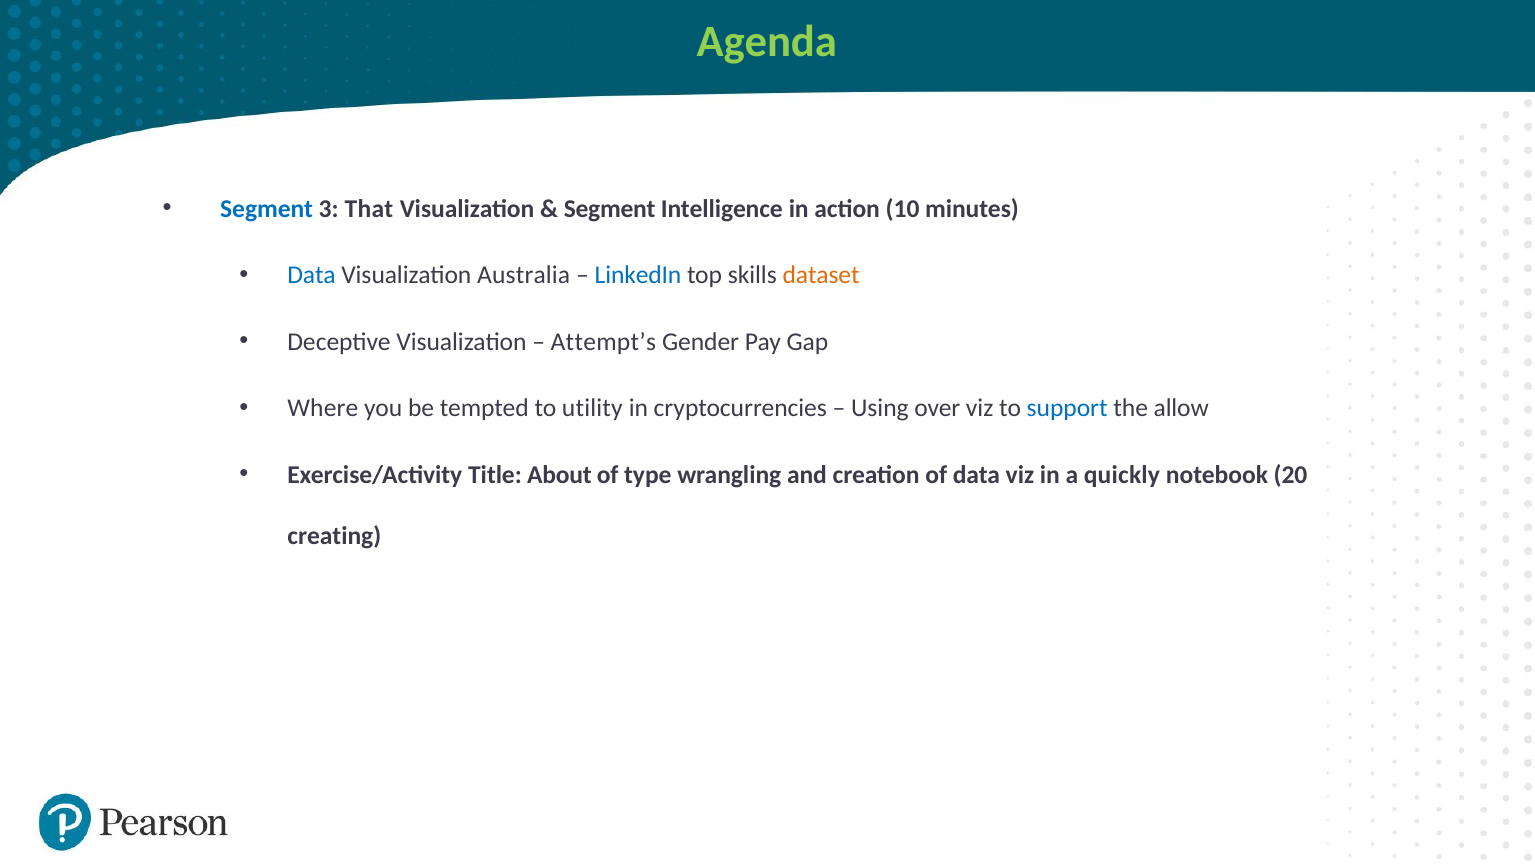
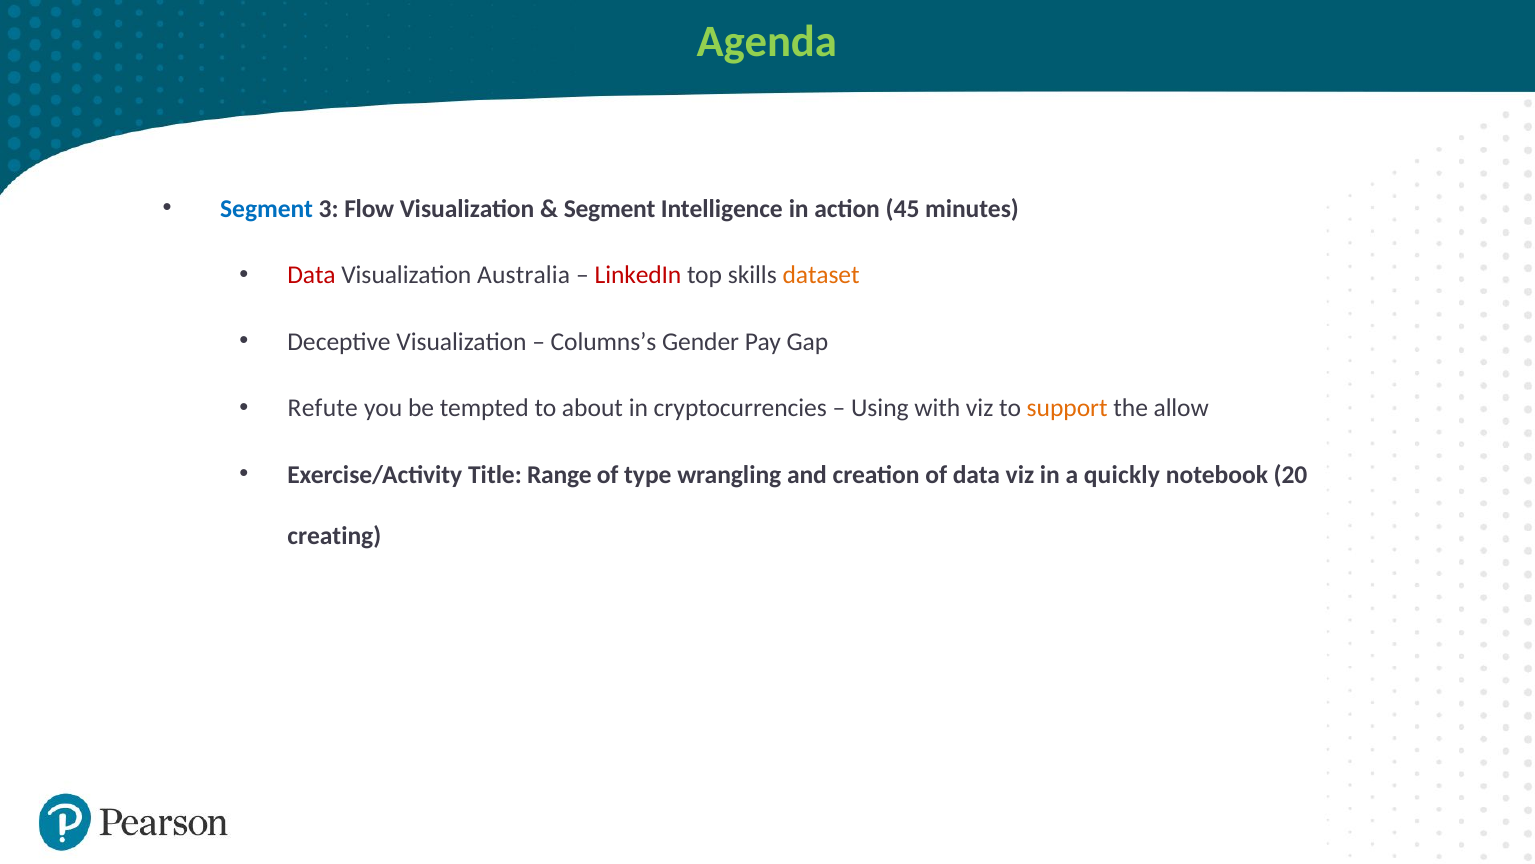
That: That -> Flow
10: 10 -> 45
Data at (312, 275) colour: blue -> red
LinkedIn colour: blue -> red
Attempt’s: Attempt’s -> Columns’s
Where: Where -> Refute
utility: utility -> about
over: over -> with
support colour: blue -> orange
About: About -> Range
